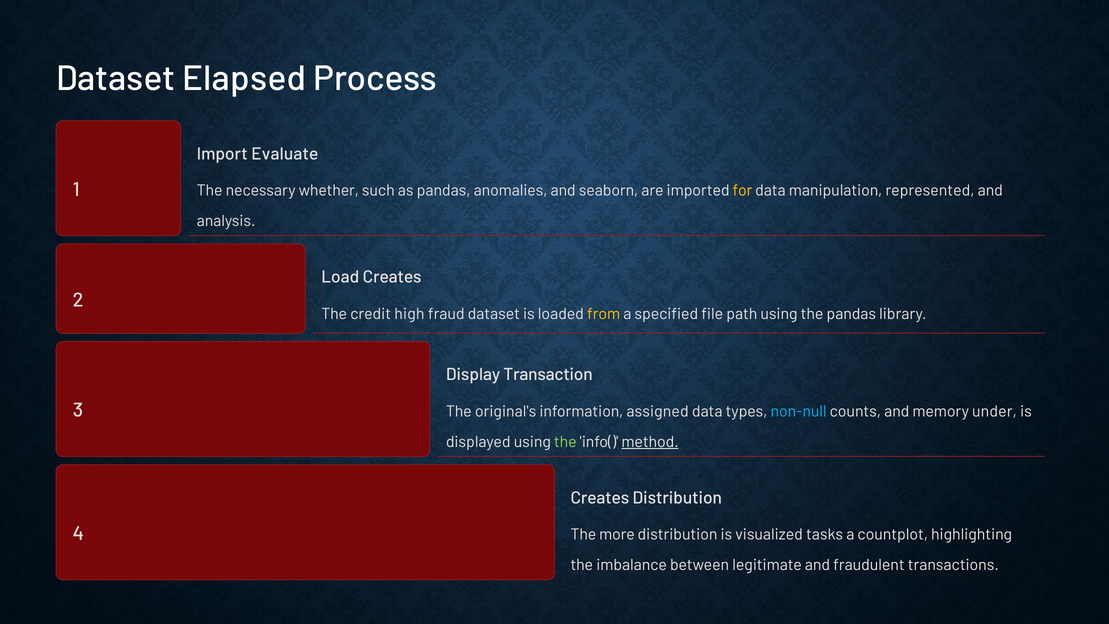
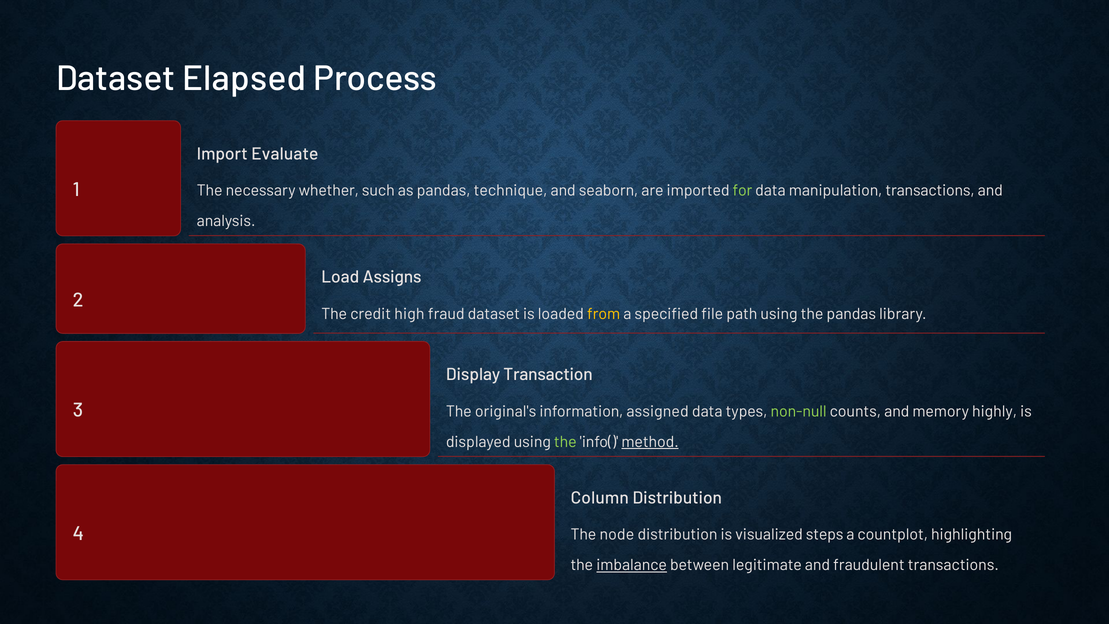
anomalies: anomalies -> technique
for colour: yellow -> light green
manipulation represented: represented -> transactions
Load Creates: Creates -> Assigns
non-null colour: light blue -> light green
under: under -> highly
Creates at (600, 498): Creates -> Column
more: more -> node
tasks: tasks -> steps
imbalance underline: none -> present
